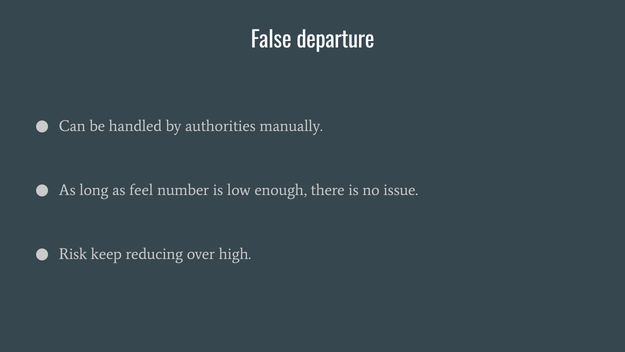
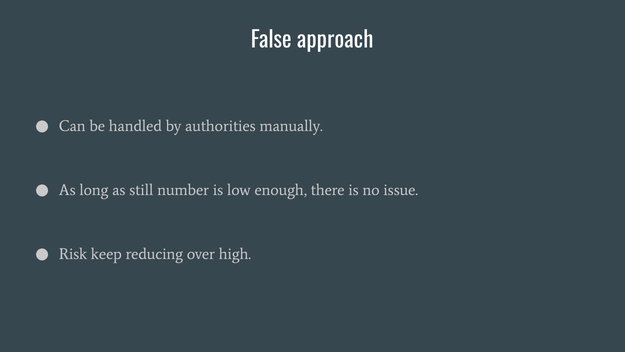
departure: departure -> approach
feel: feel -> still
